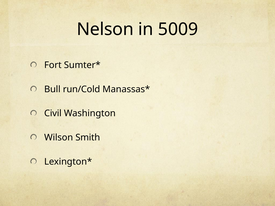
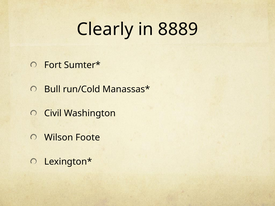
Nelson: Nelson -> Clearly
5009: 5009 -> 8889
Smith: Smith -> Foote
